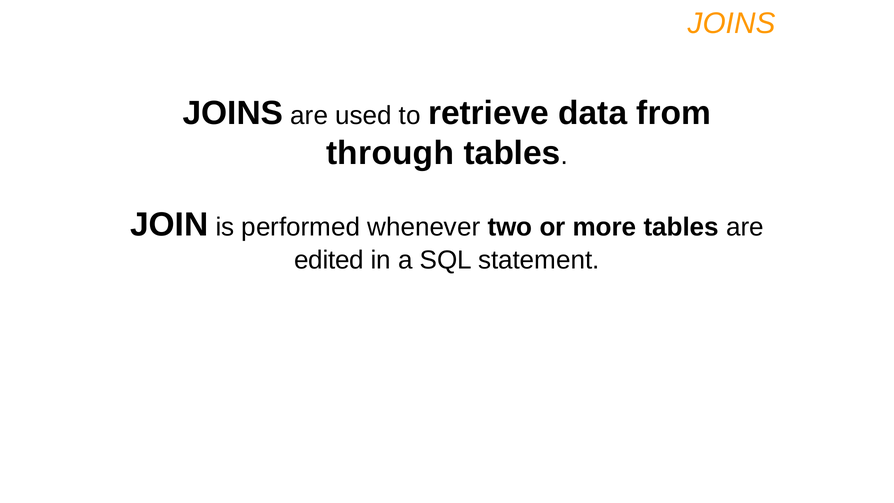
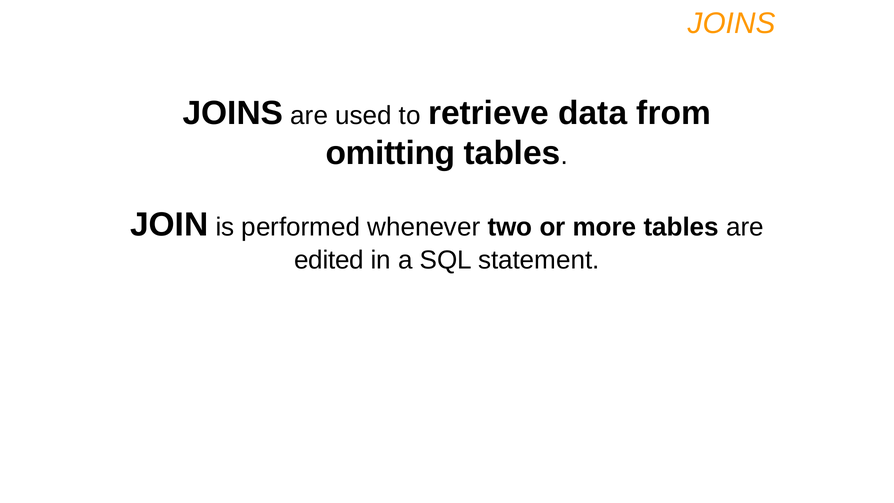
through: through -> omitting
